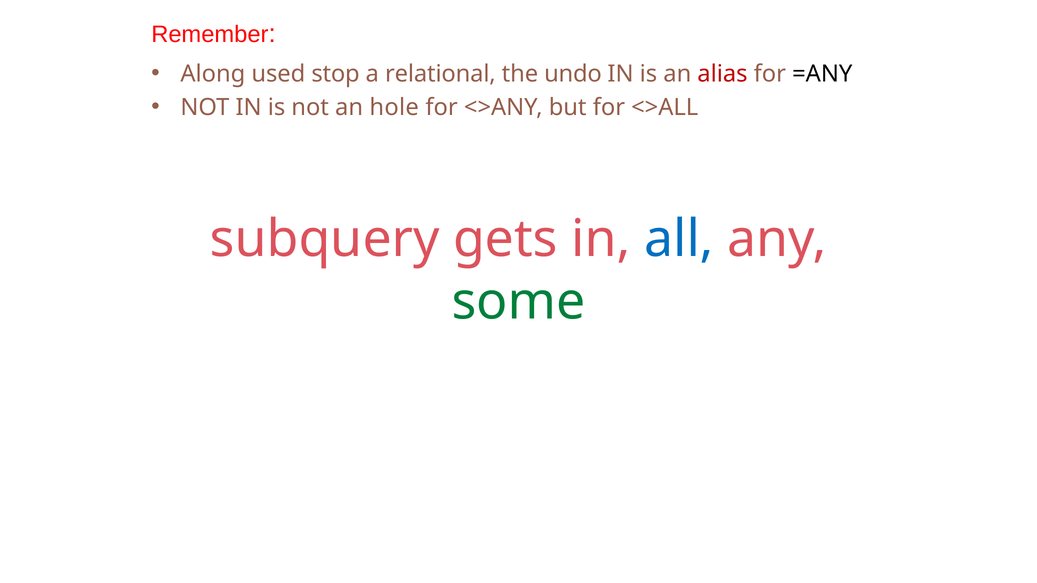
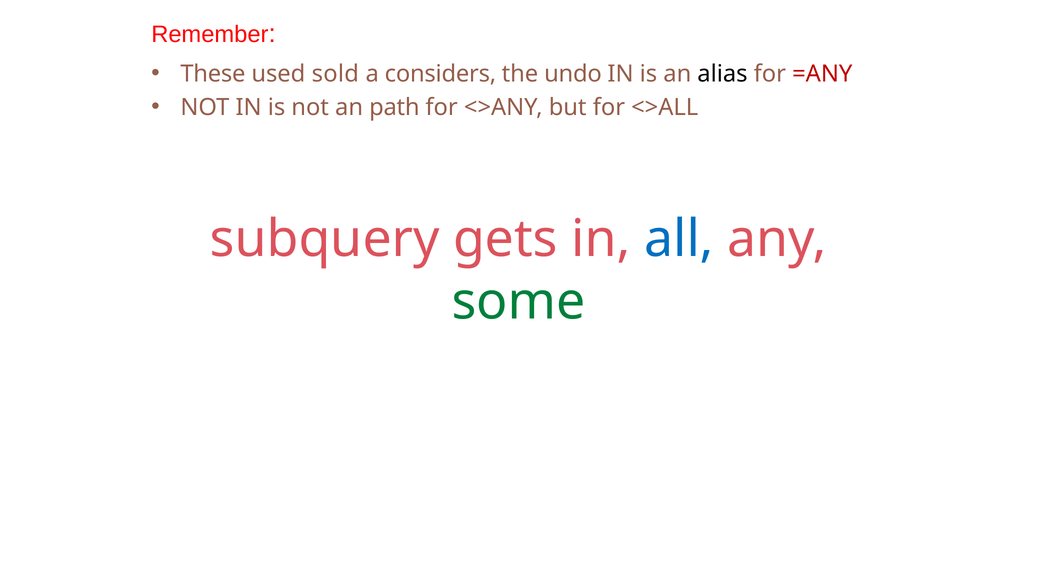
Along: Along -> These
stop: stop -> sold
relational: relational -> considers
alias colour: red -> black
=ANY colour: black -> red
hole: hole -> path
